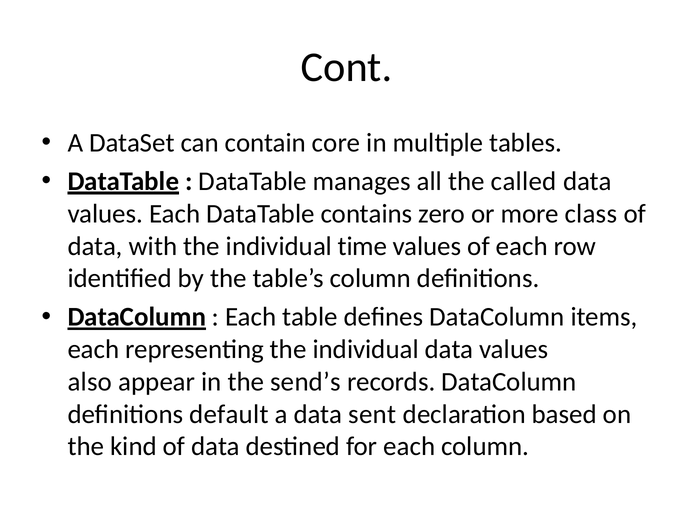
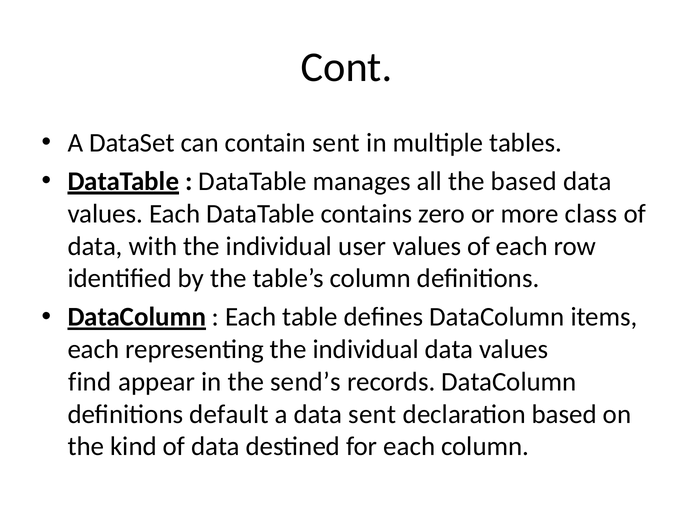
contain core: core -> sent
the called: called -> based
time: time -> user
also: also -> find
